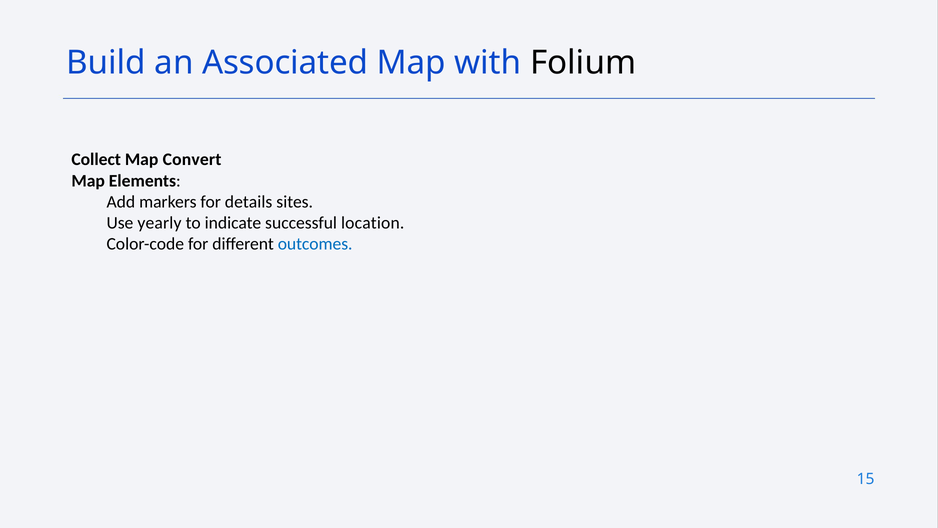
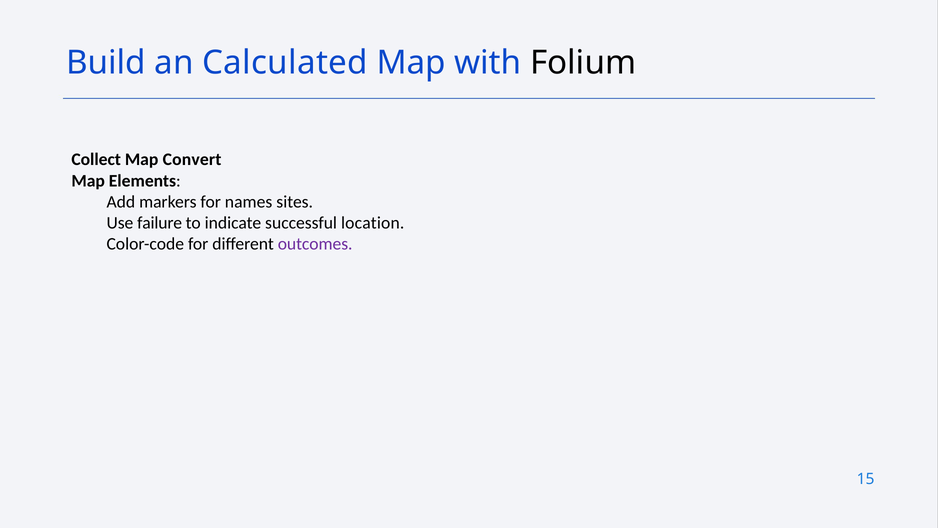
Associated: Associated -> Calculated
details: details -> names
yearly: yearly -> failure
outcomes colour: blue -> purple
